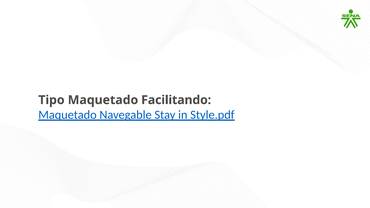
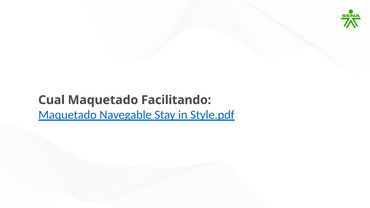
Tipo: Tipo -> Cual
